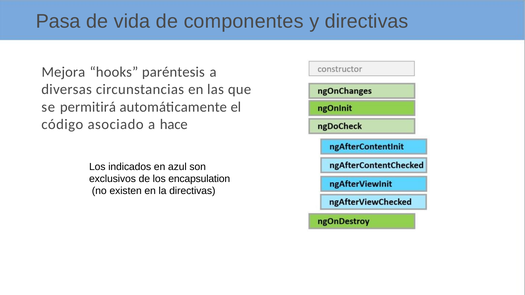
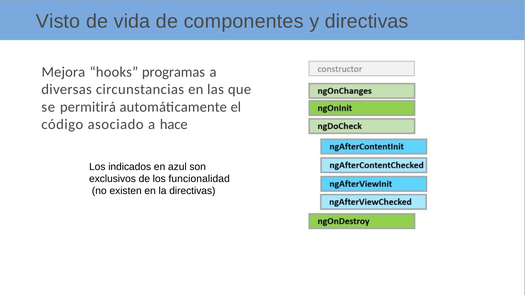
Pasa: Pasa -> Visto
paréntesis: paréntesis -> programas
encapsulation: encapsulation -> funcionalidad
